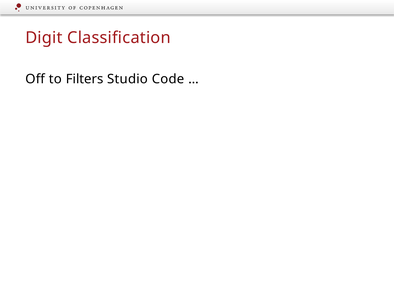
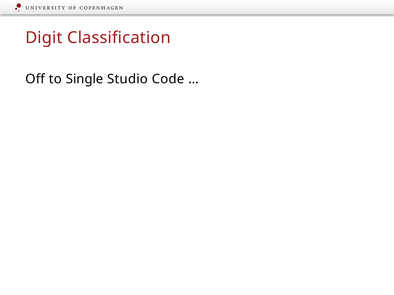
Filters: Filters -> Single
